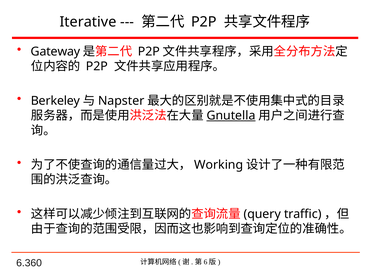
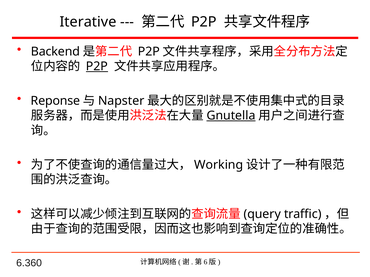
Gateway: Gateway -> Backend
P2P at (97, 67) underline: none -> present
Berkeley: Berkeley -> Reponse
